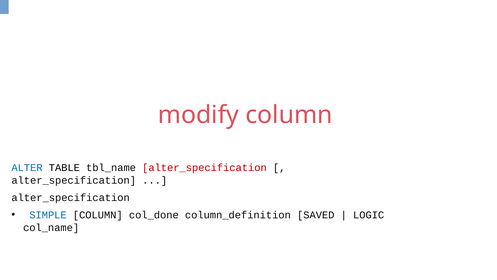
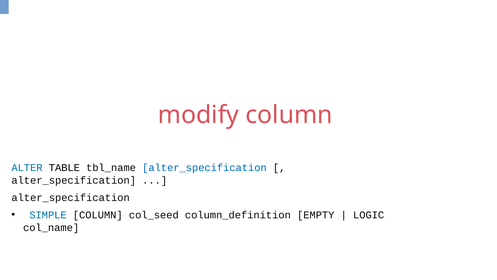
alter_specification at (204, 168) colour: red -> blue
col_done: col_done -> col_seed
SAVED: SAVED -> EMPTY
